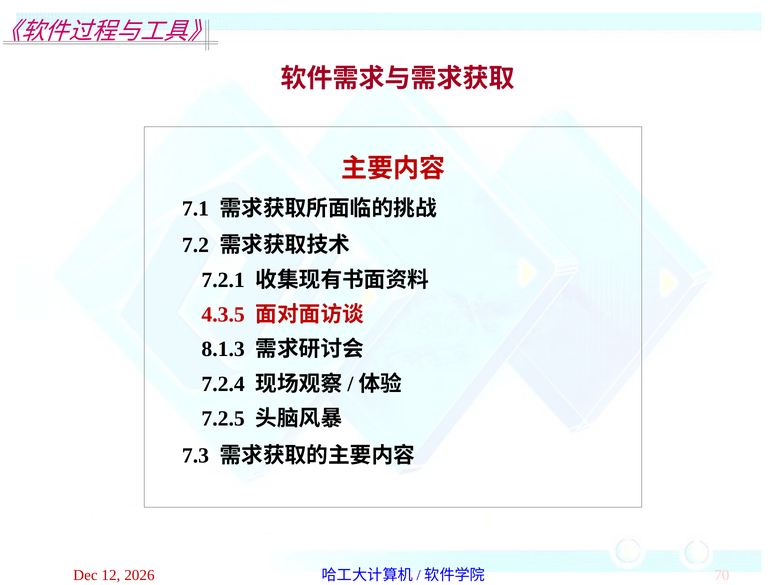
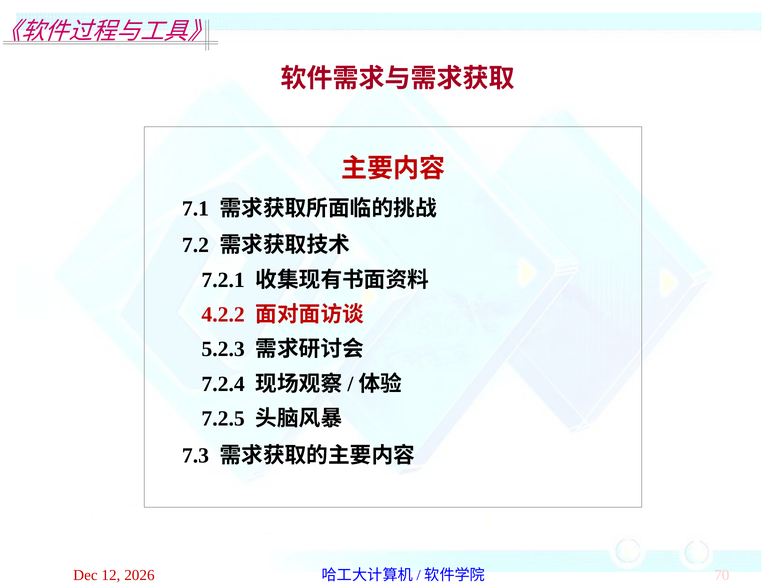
4.3.5: 4.3.5 -> 4.2.2
8.1.3: 8.1.3 -> 5.2.3
